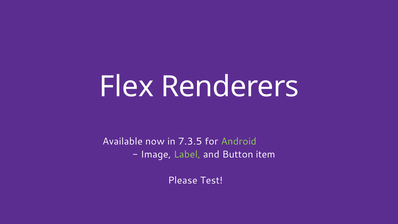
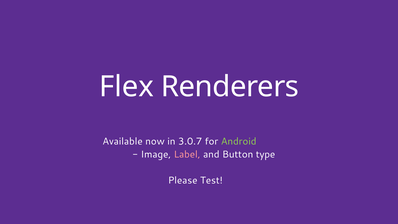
7.3.5: 7.3.5 -> 3.0.7
Label colour: light green -> pink
item: item -> type
